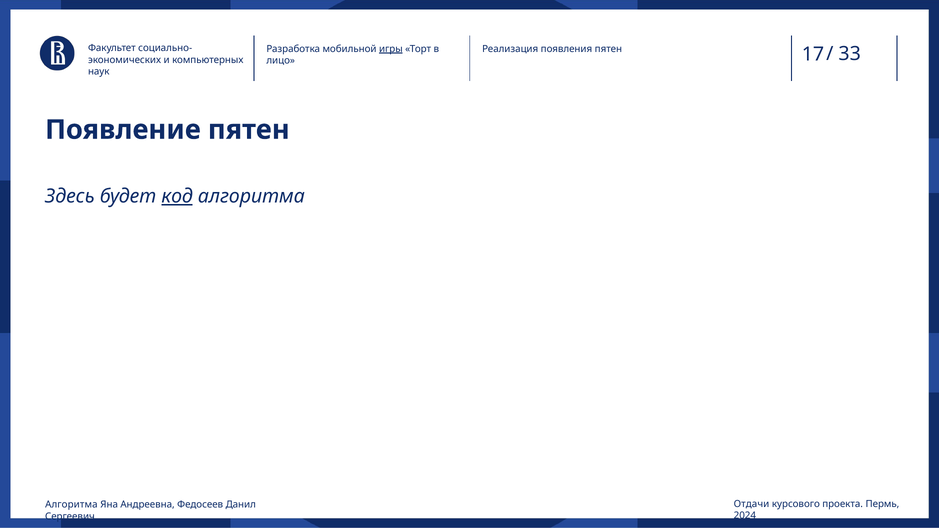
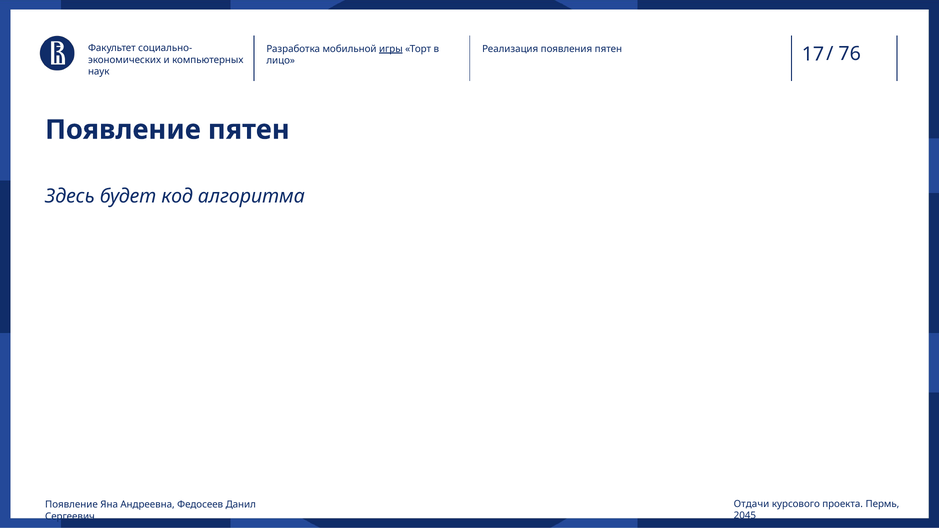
33: 33 -> 76
код underline: present -> none
Алгоритма at (71, 505): Алгоритма -> Появление
2024: 2024 -> 2045
